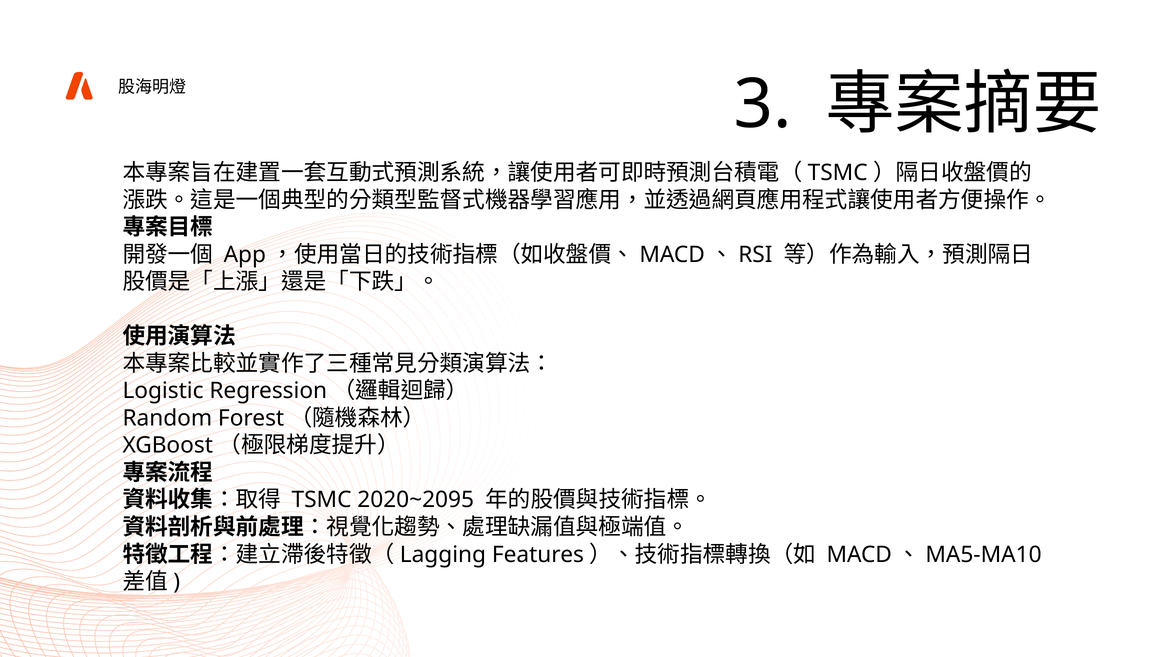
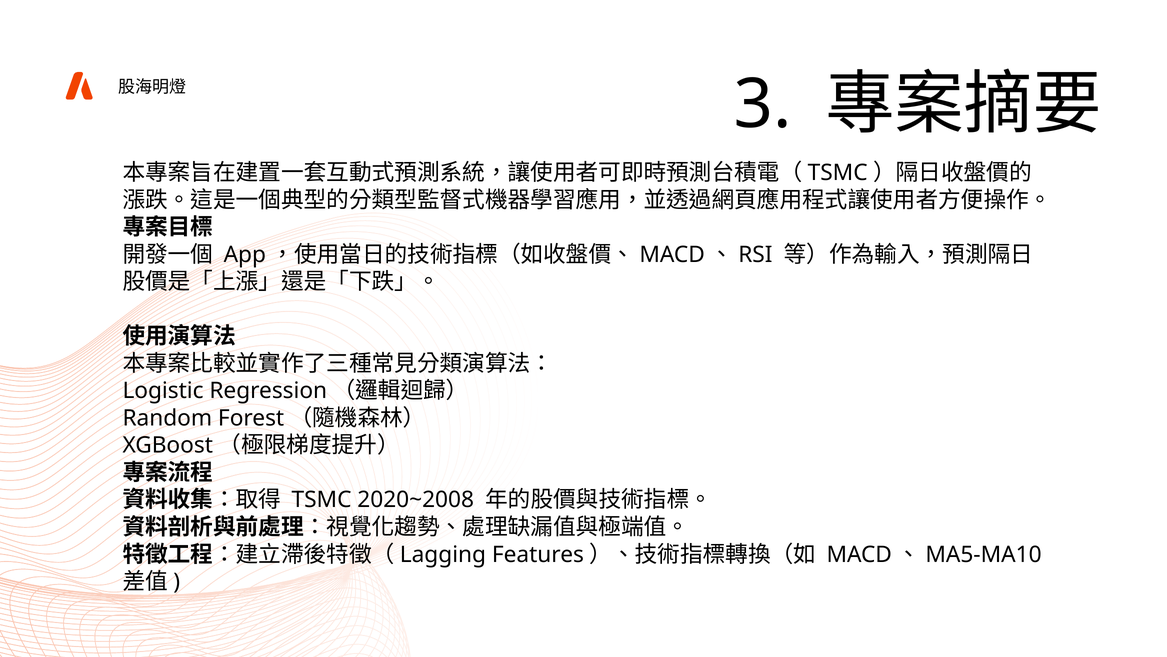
2020~2095: 2020~2095 -> 2020~2008
